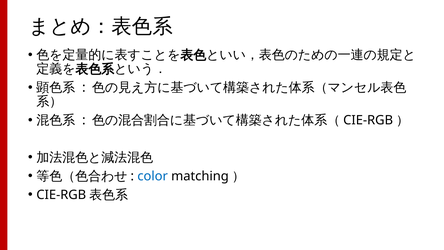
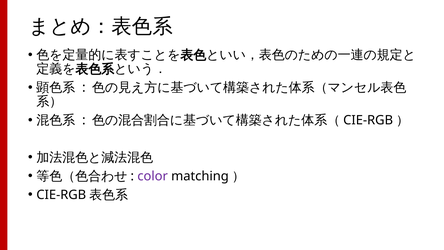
color colour: blue -> purple
